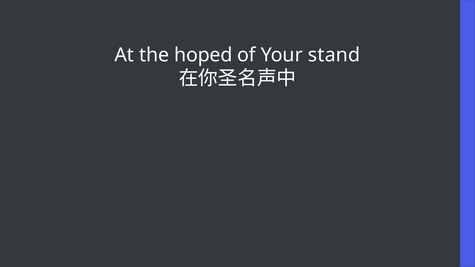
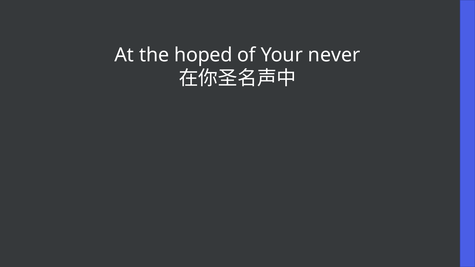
stand: stand -> never
